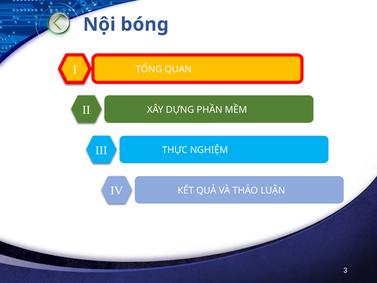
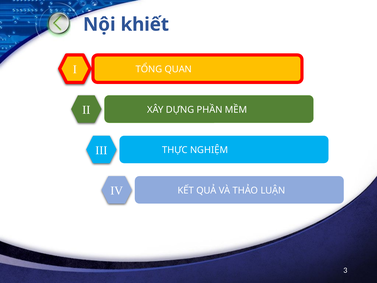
bóng: bóng -> khiết
